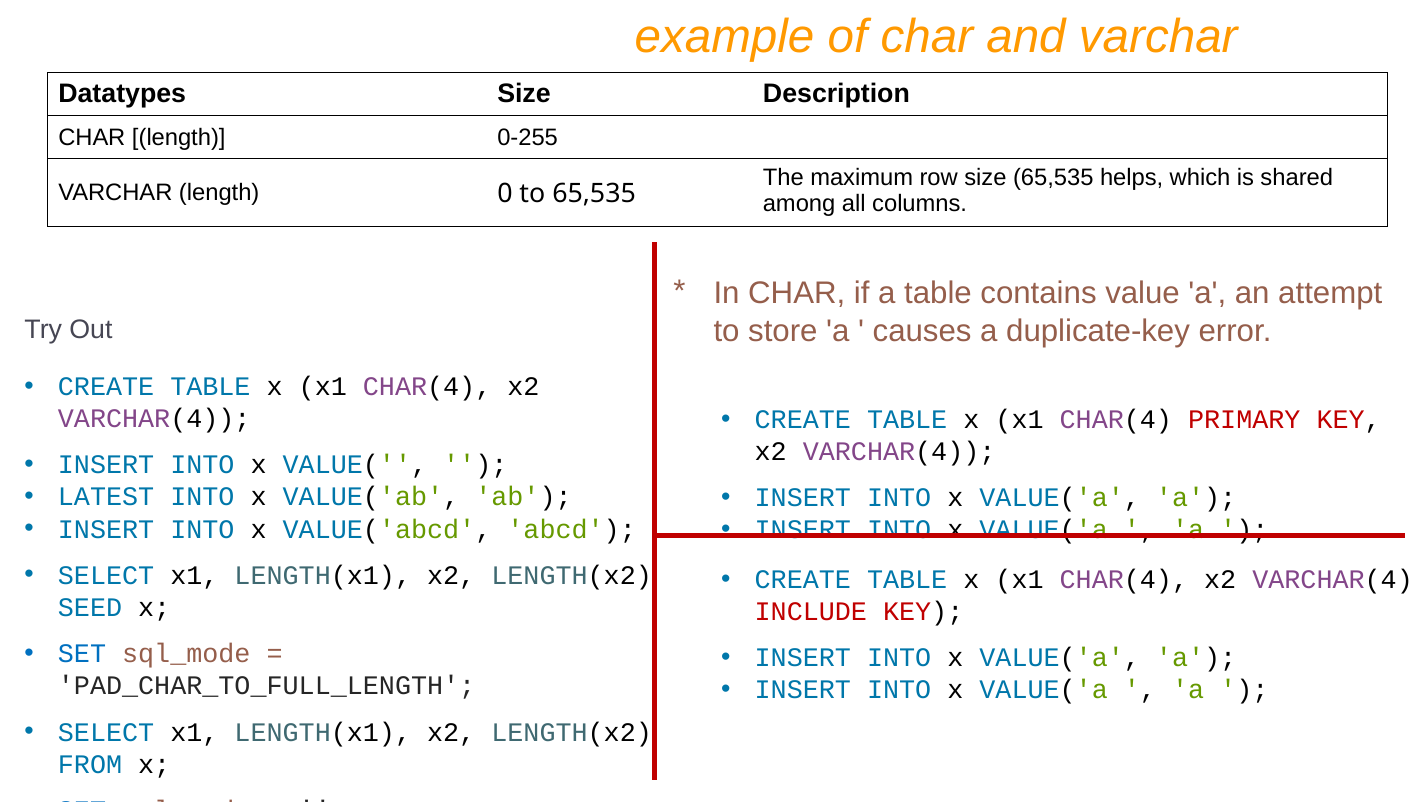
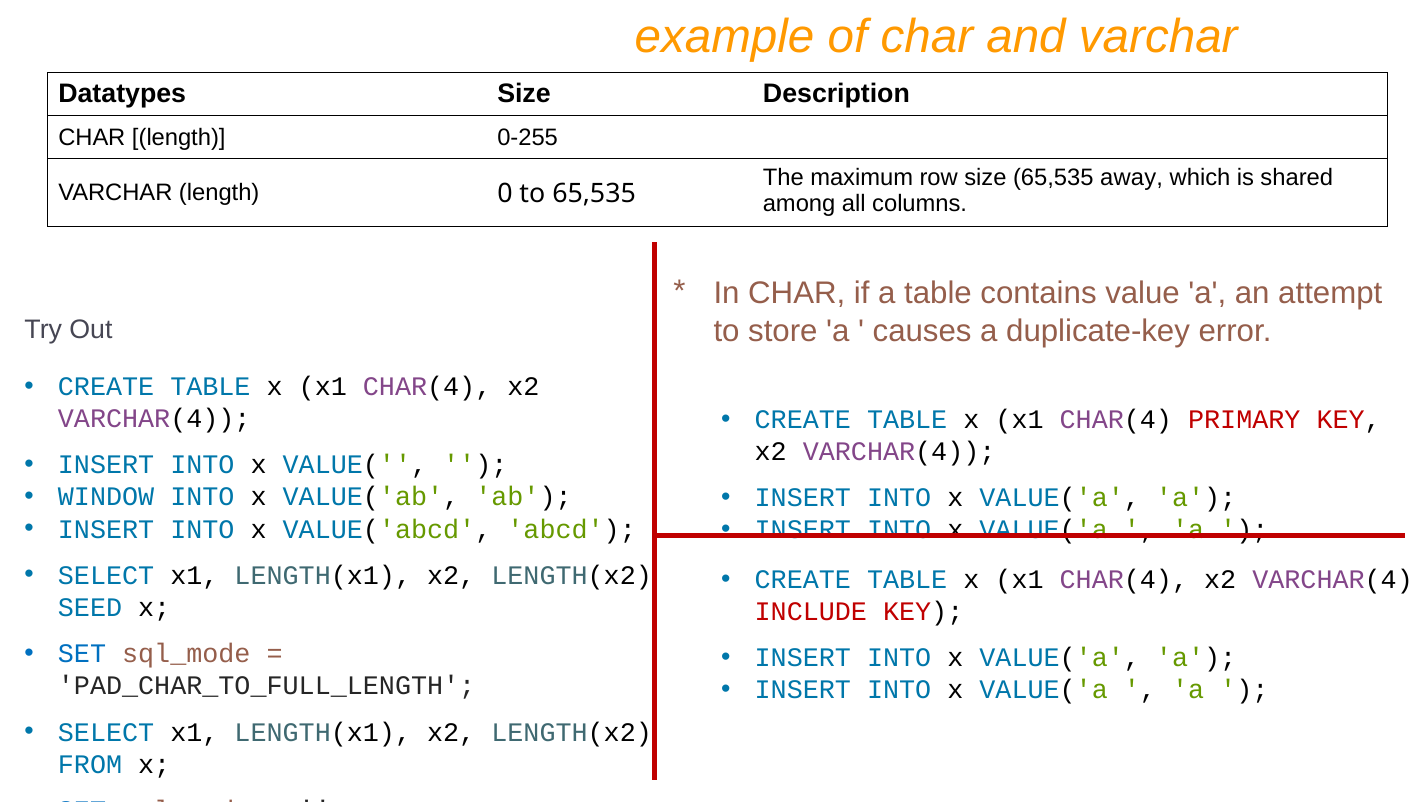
helps: helps -> away
LATEST: LATEST -> WINDOW
